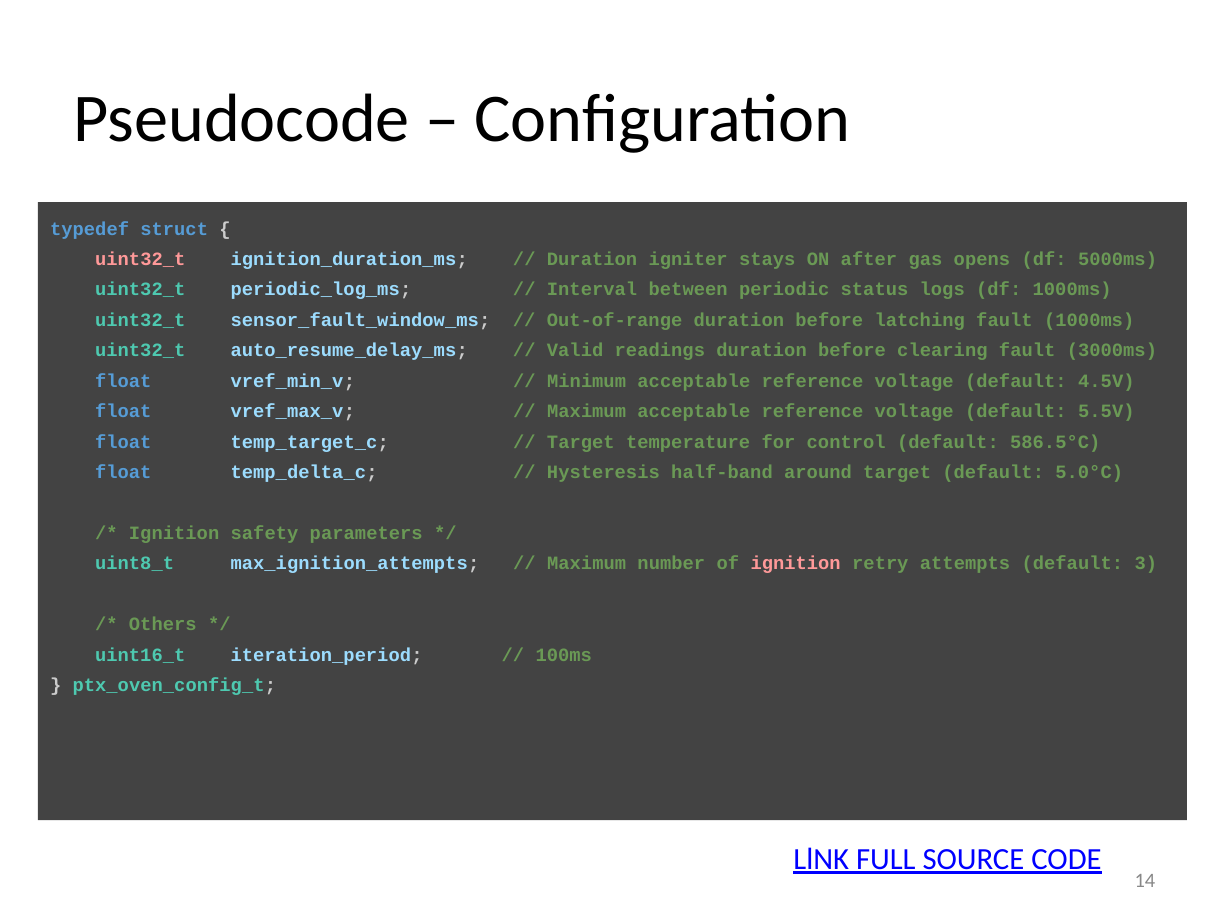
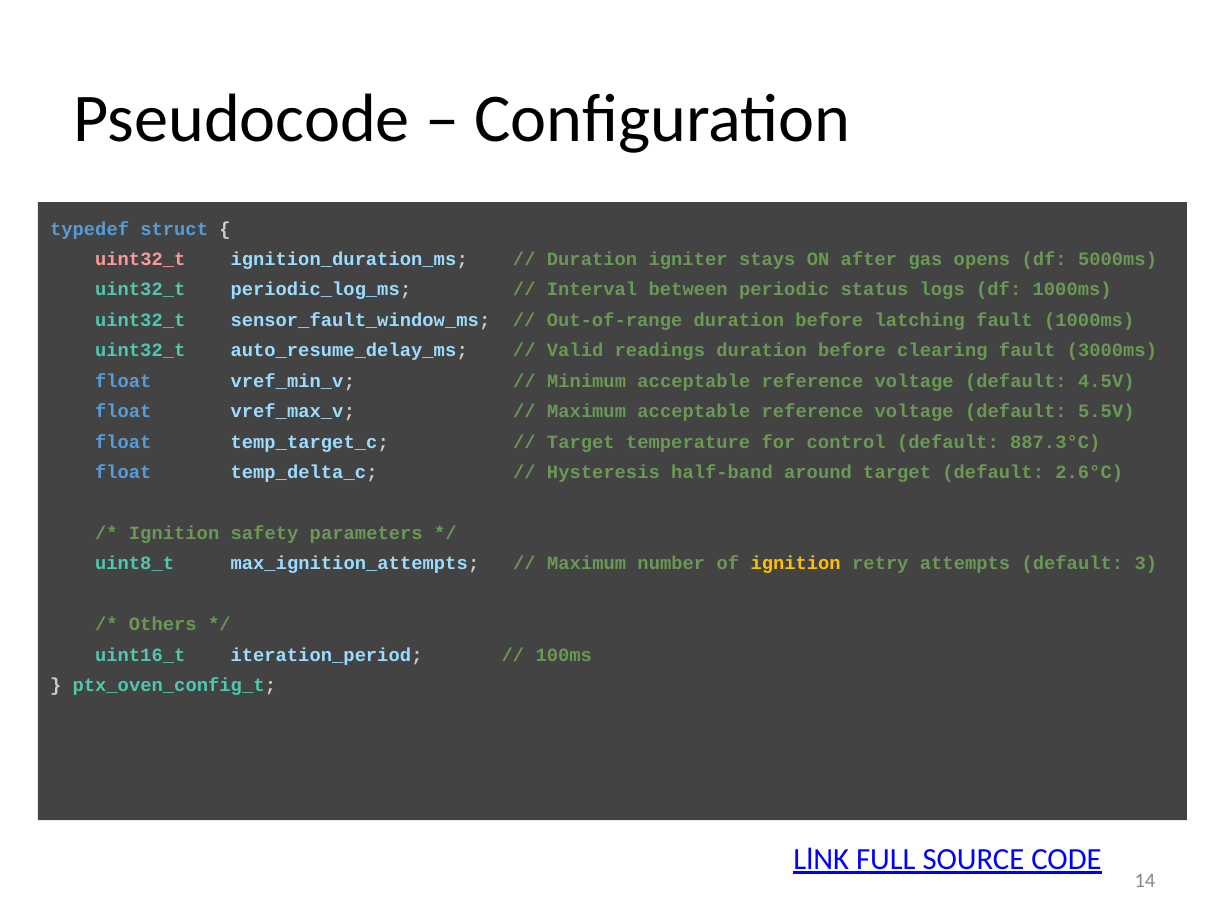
586.5°C: 586.5°C -> 887.3°C
5.0°C: 5.0°C -> 2.6°C
ignition at (796, 564) colour: pink -> yellow
